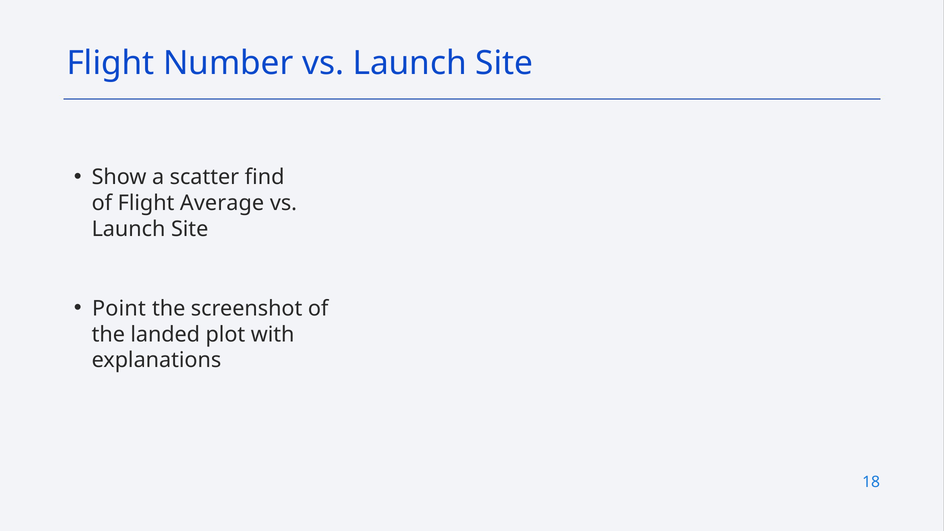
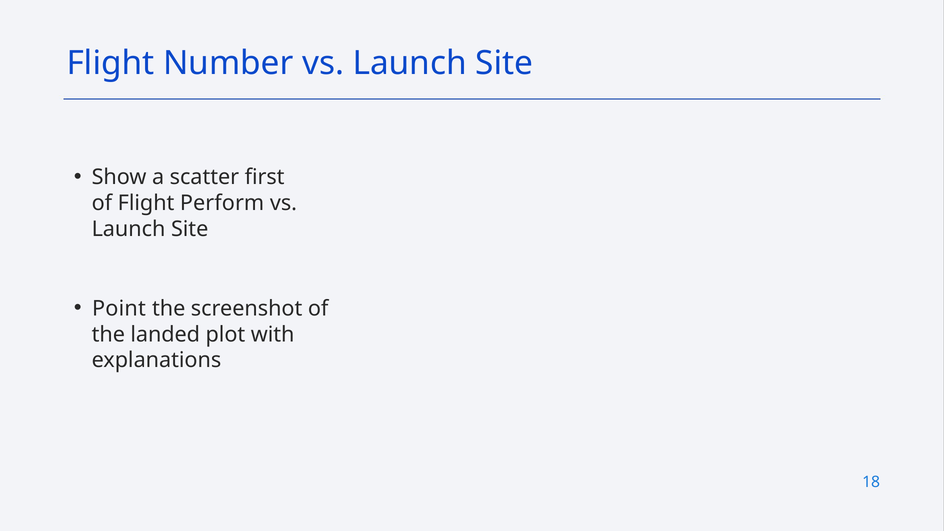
find: find -> first
Average: Average -> Perform
